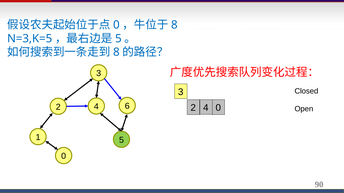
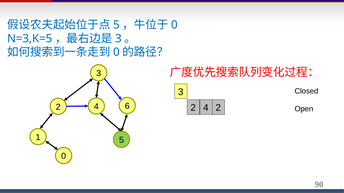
0 at (116, 25): 0 -> 5
8 at (174, 25): 8 -> 0
5 at (118, 39): 5 -> 3
8 at (116, 52): 8 -> 0
2 0: 0 -> 2
